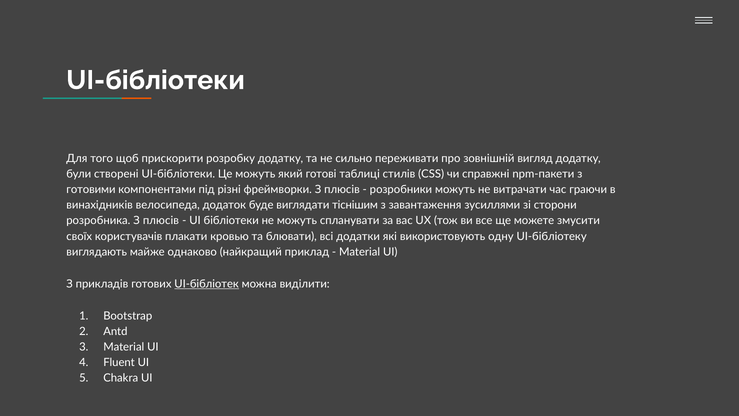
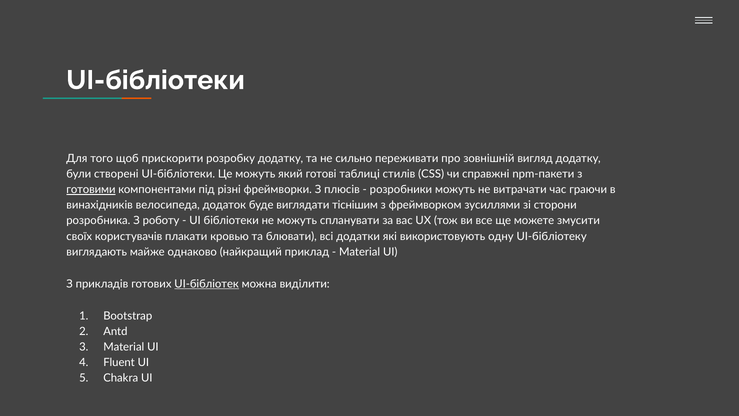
готовими underline: none -> present
завантаження: завантаження -> фреймворком
розробника З плюсів: плюсів -> роботу
